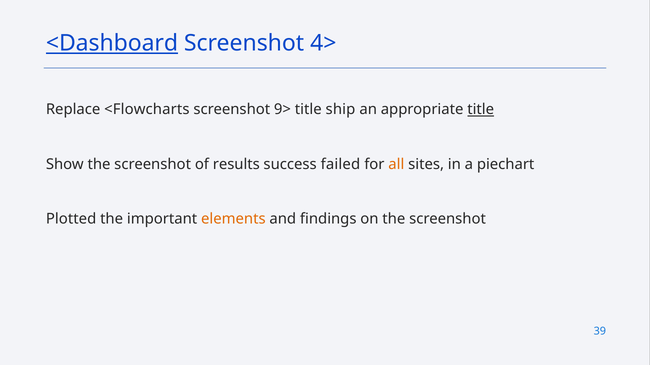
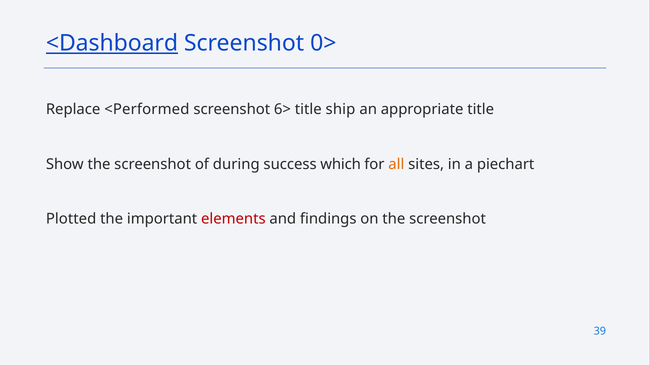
4>: 4> -> 0>
<Flowcharts: <Flowcharts -> <Performed
9>: 9> -> 6>
title at (481, 110) underline: present -> none
results: results -> during
failed: failed -> which
elements colour: orange -> red
